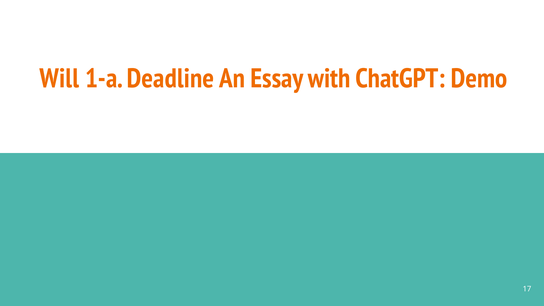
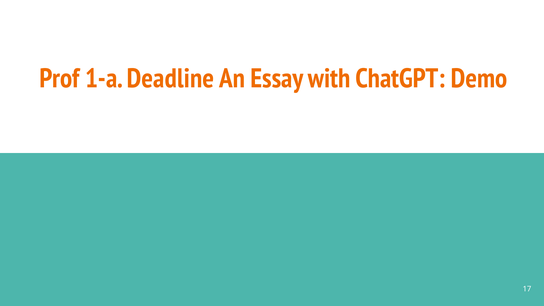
Will: Will -> Prof
